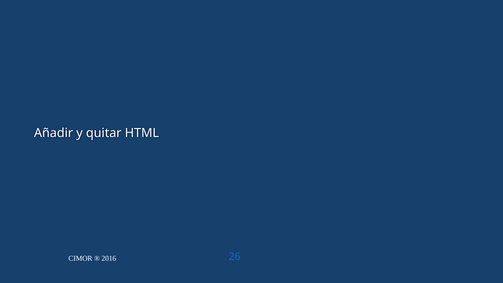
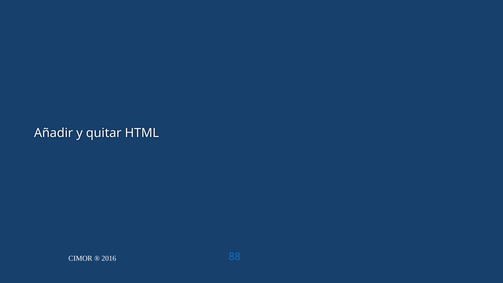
26: 26 -> 88
